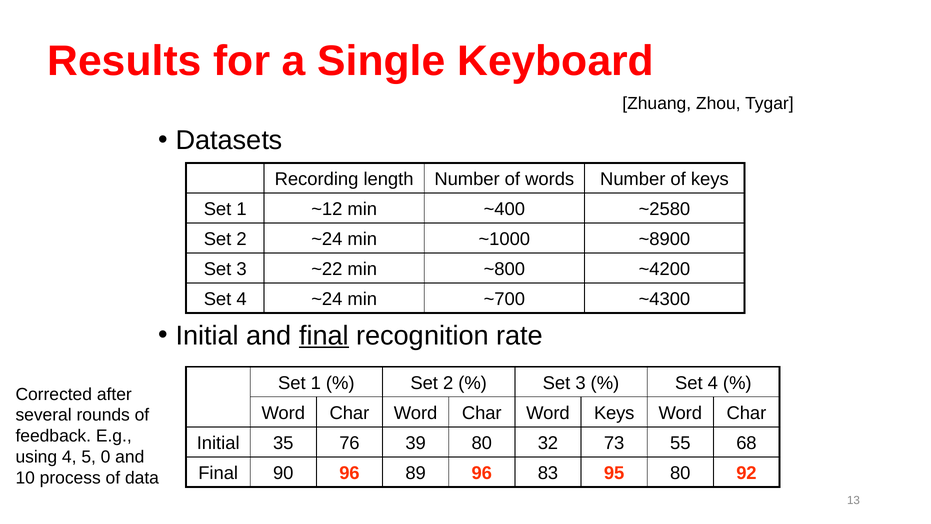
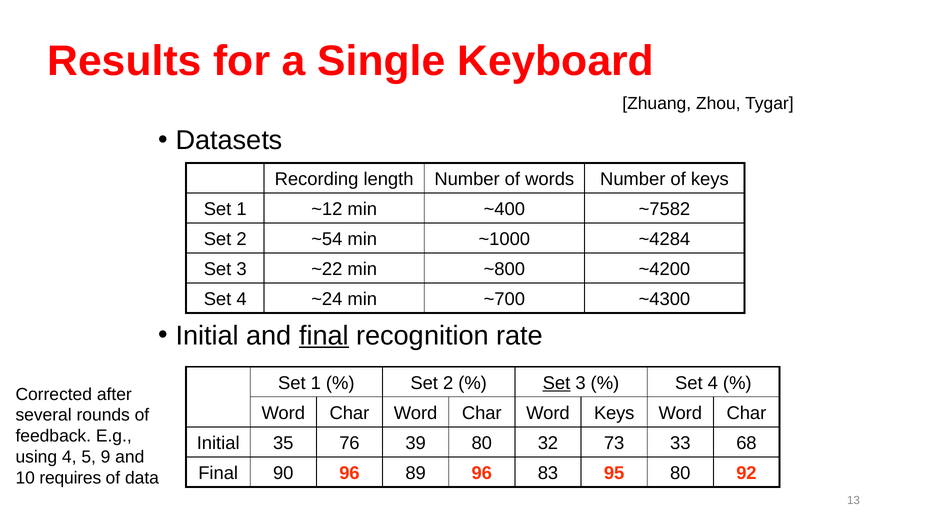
~2580: ~2580 -> ~7582
2 ~24: ~24 -> ~54
~8900: ~8900 -> ~4284
Set at (557, 383) underline: none -> present
55: 55 -> 33
0: 0 -> 9
process: process -> requires
